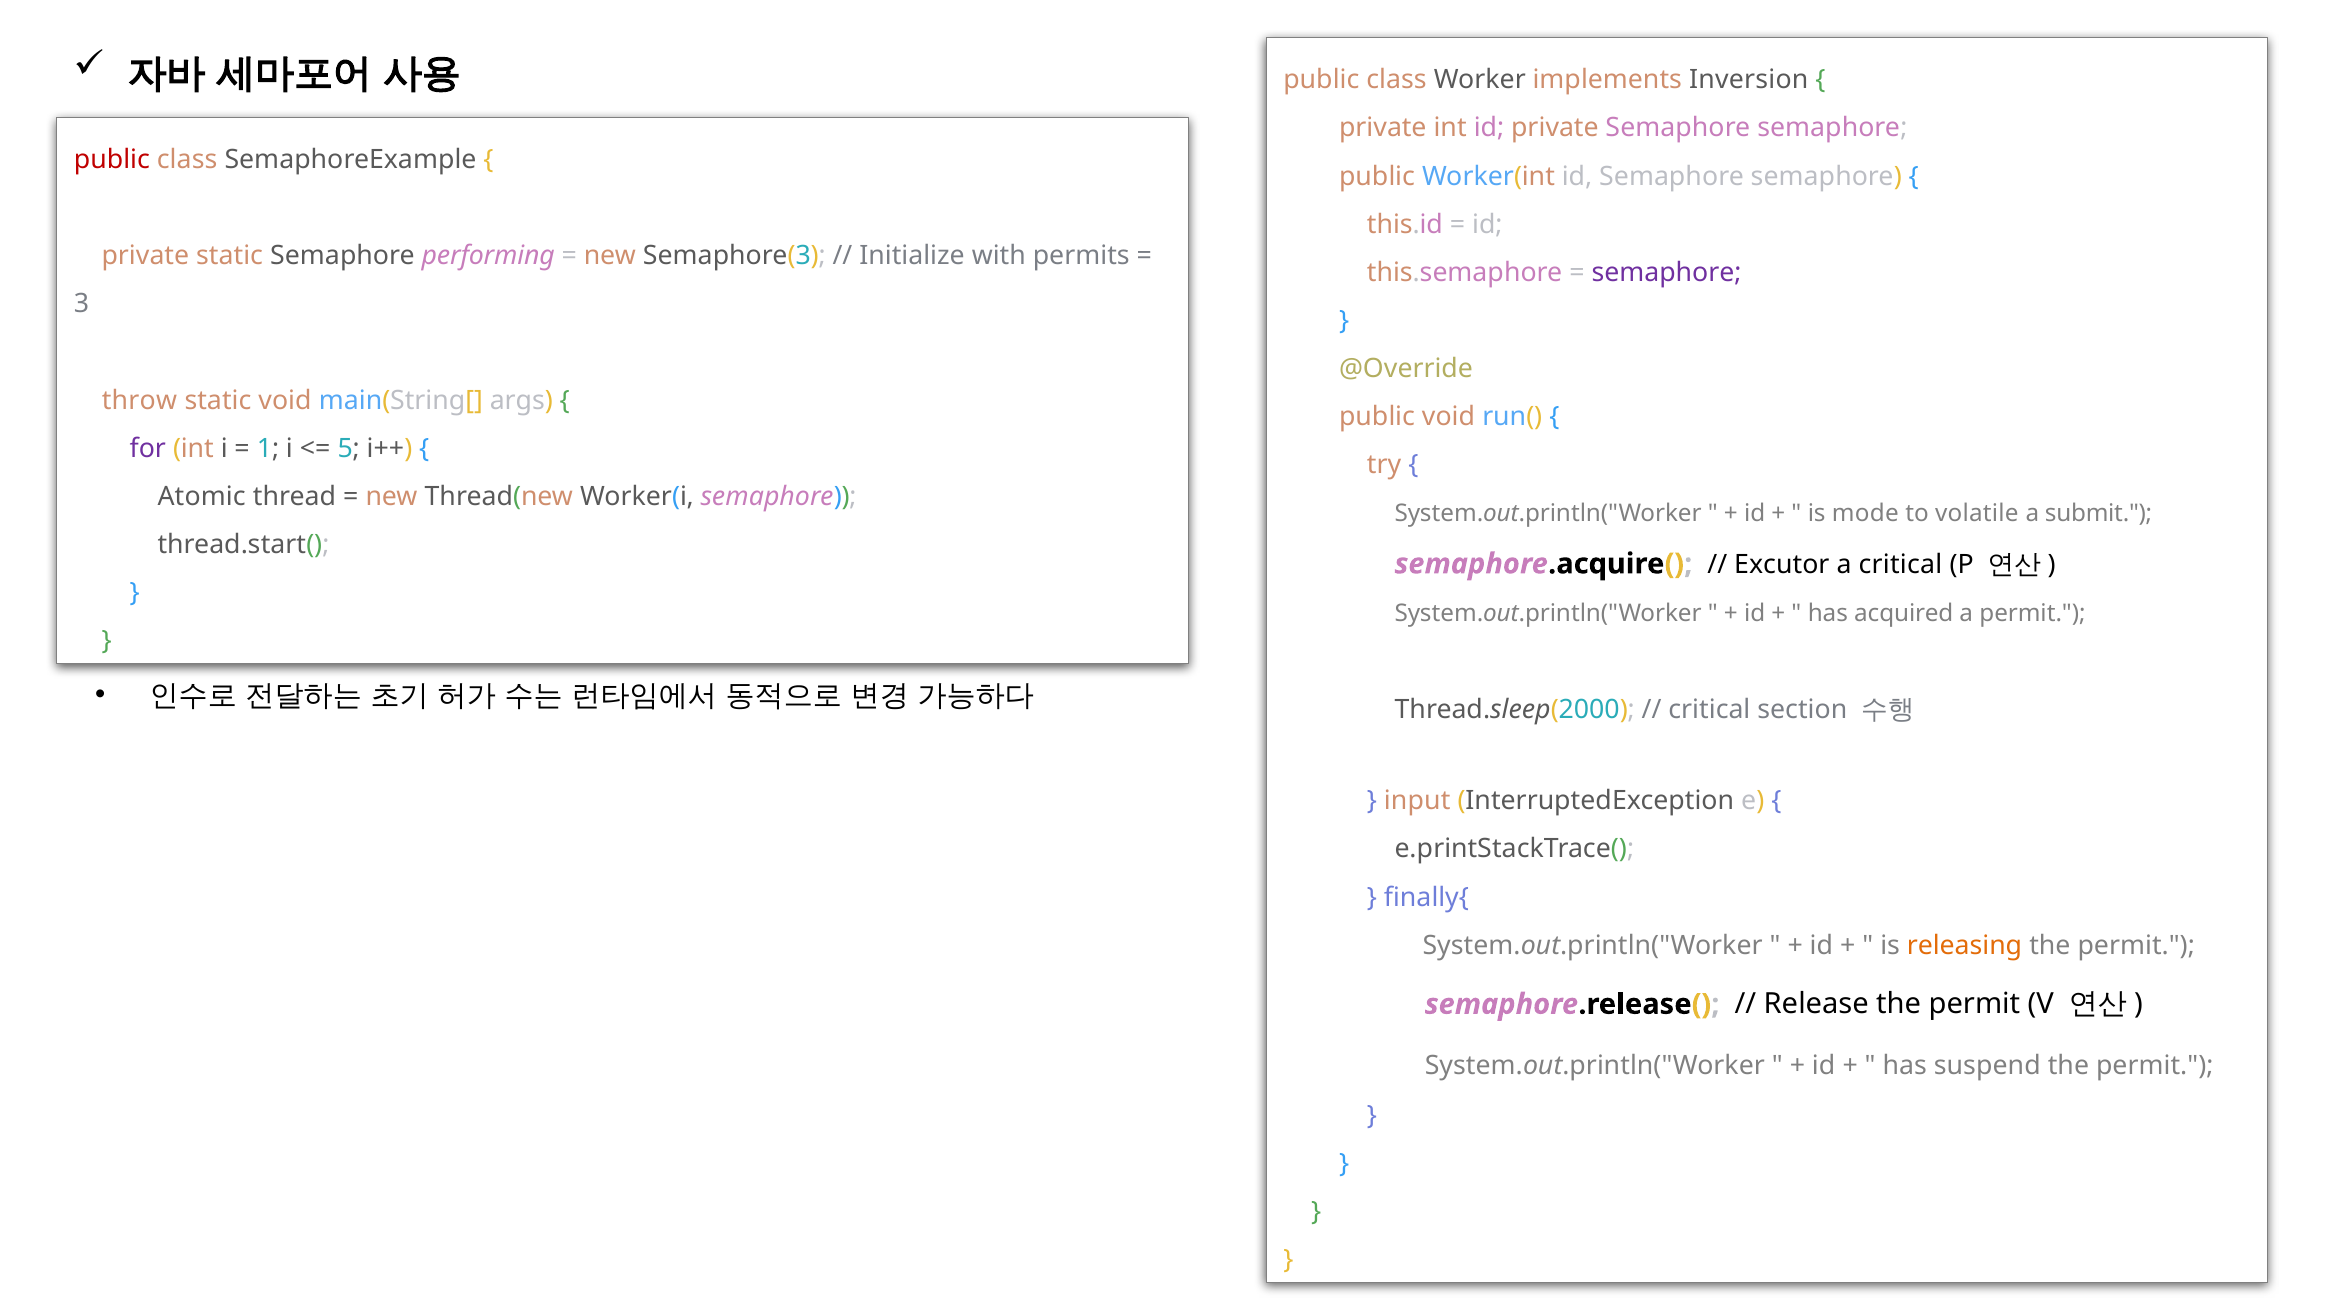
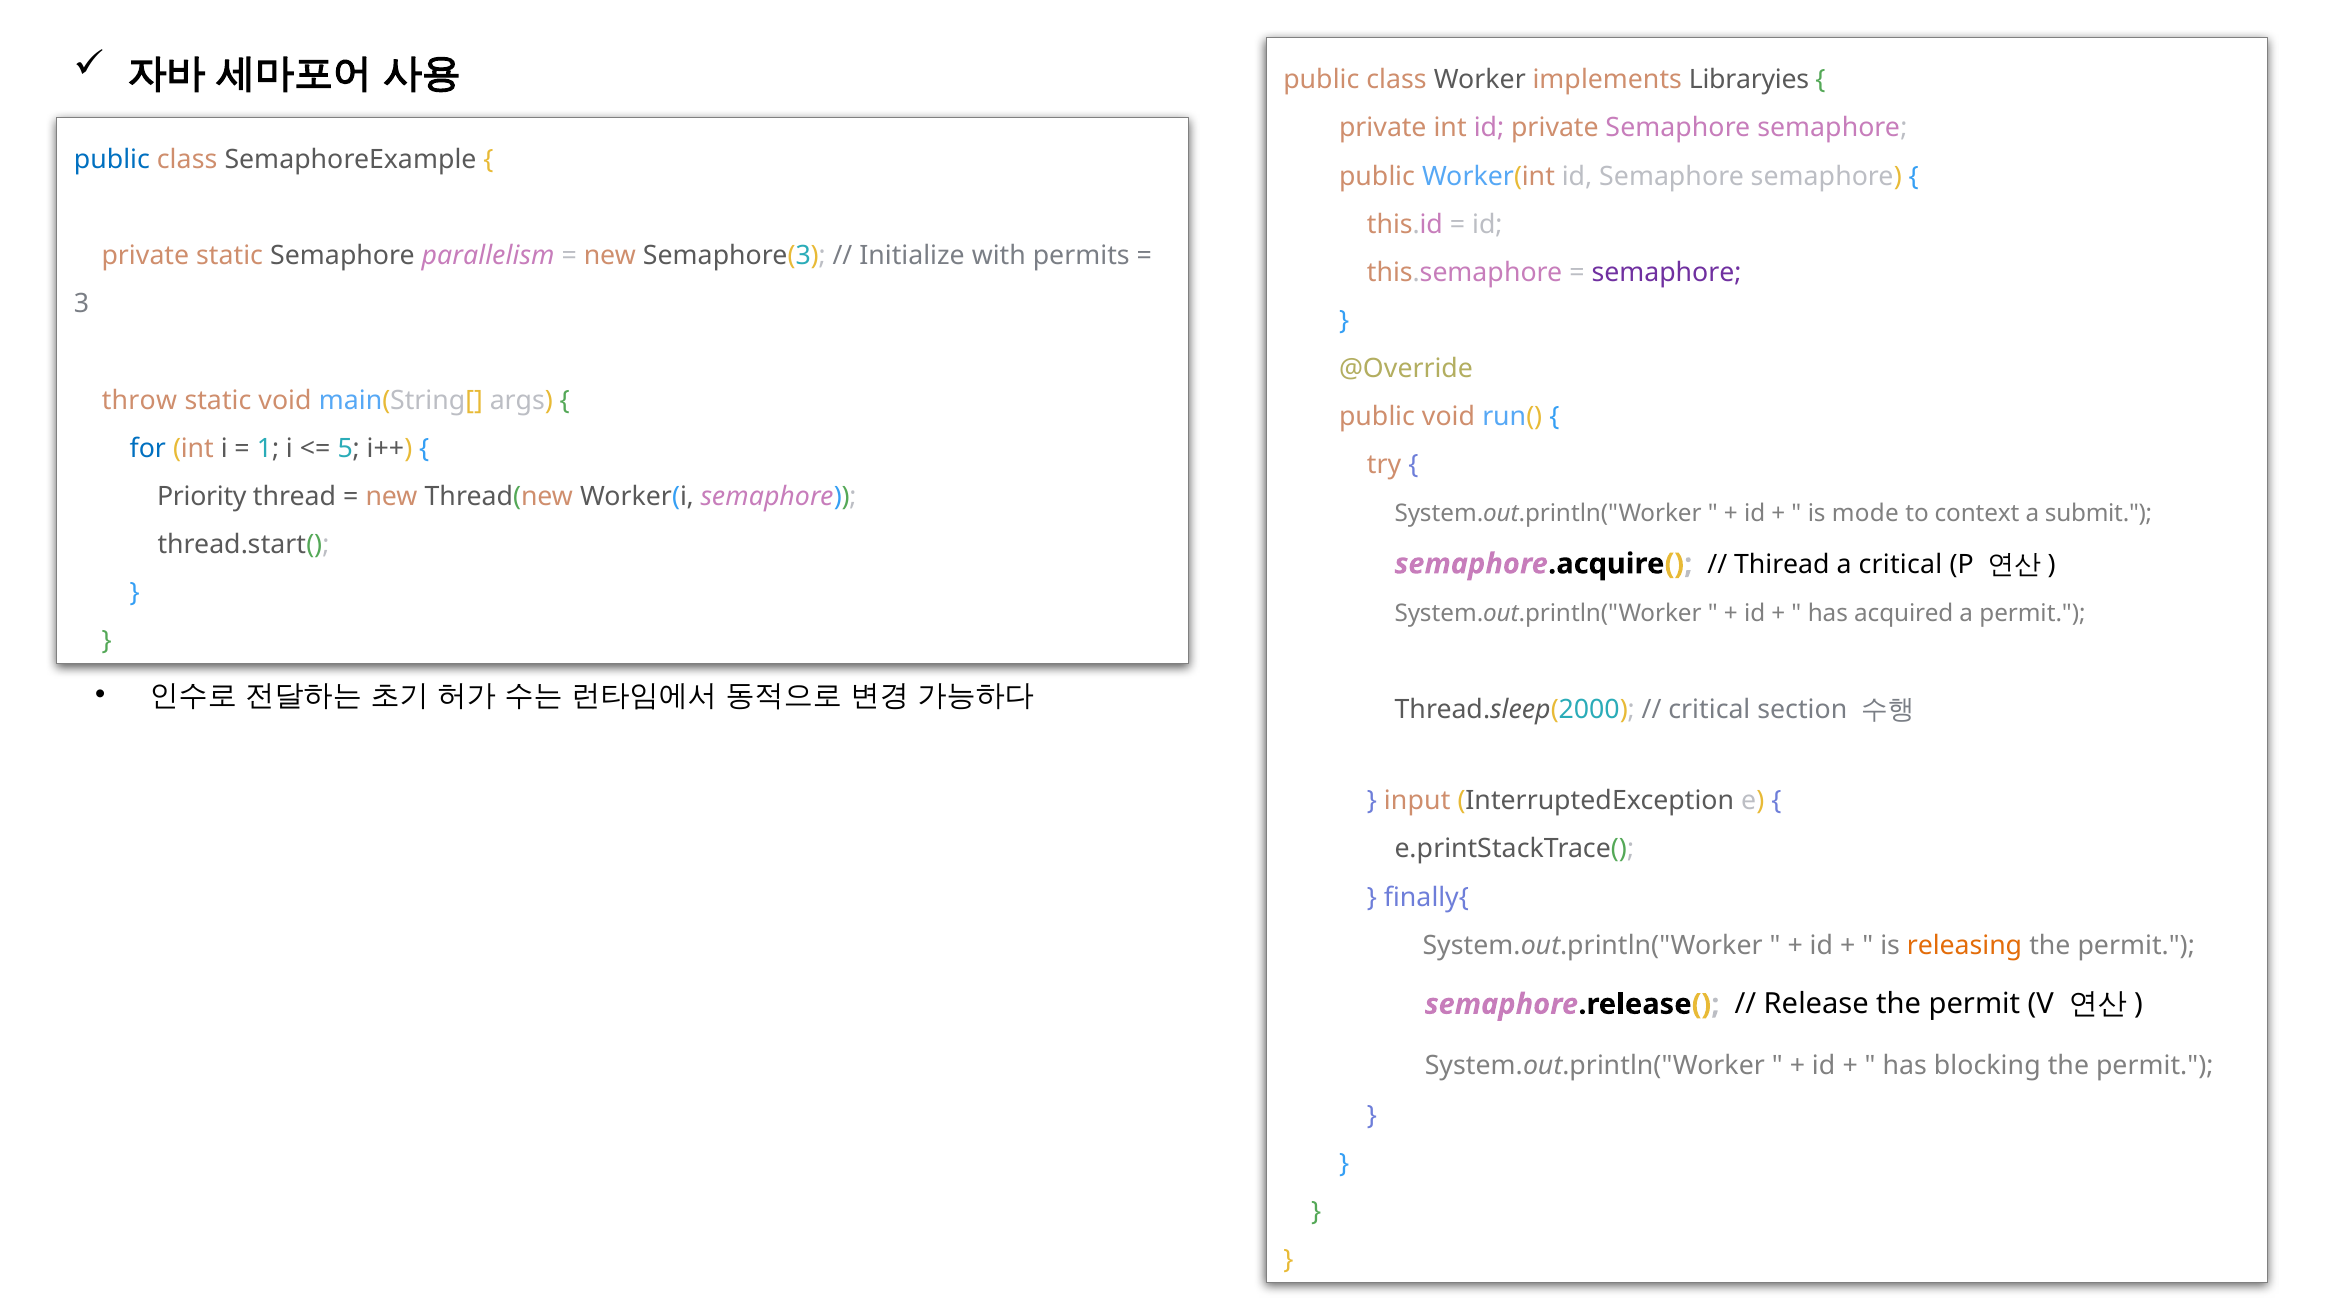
Inversion: Inversion -> Libraryies
public at (112, 160) colour: red -> blue
performing: performing -> parallelism
for colour: purple -> blue
Atomic: Atomic -> Priority
volatile: volatile -> context
Excutor: Excutor -> Thiread
suspend: suspend -> blocking
